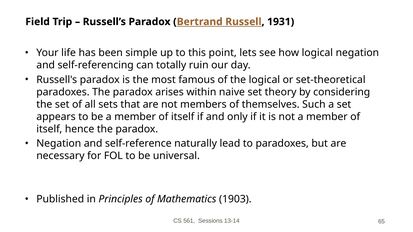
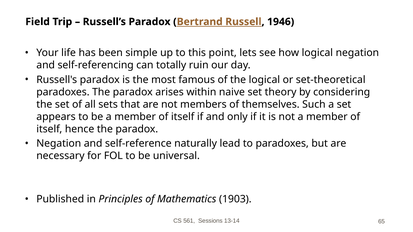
1931: 1931 -> 1946
